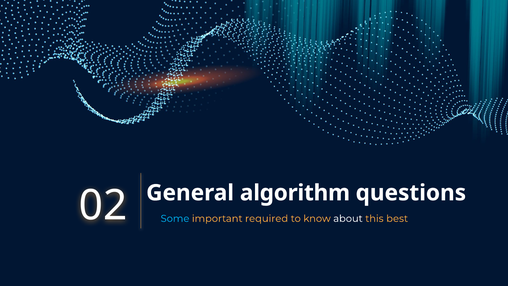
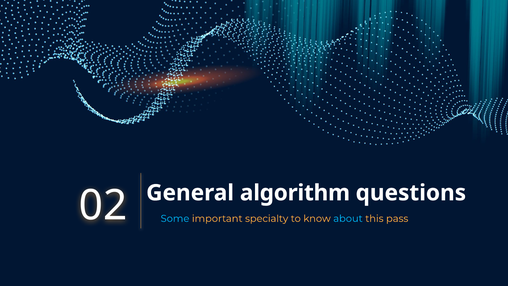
required: required -> specialty
about colour: white -> light blue
best: best -> pass
